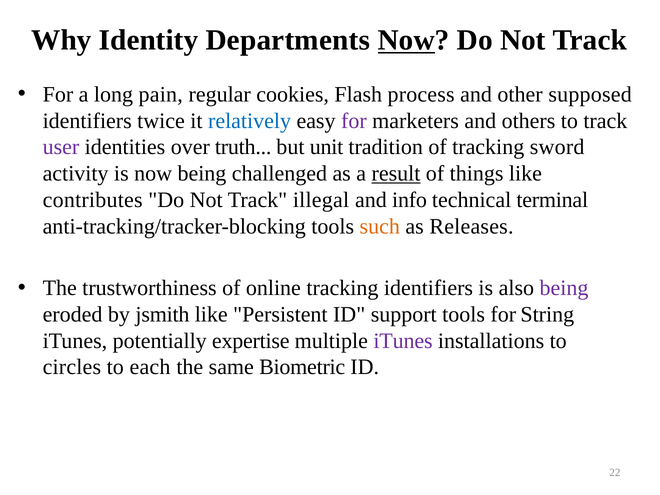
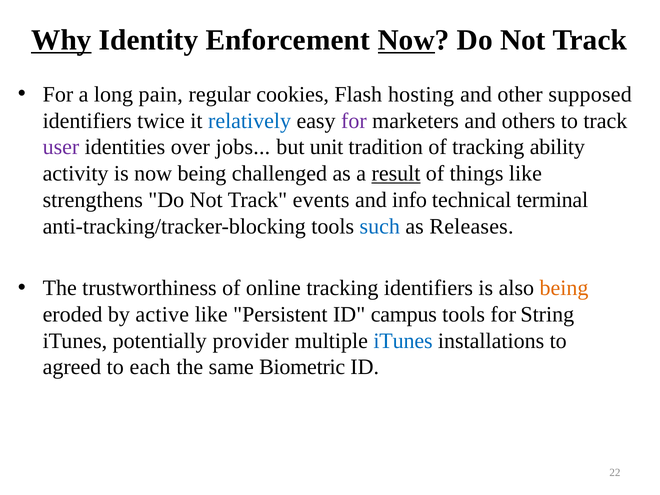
Why underline: none -> present
Departments: Departments -> Enforcement
process: process -> hosting
truth: truth -> jobs
sword: sword -> ability
contributes: contributes -> strengthens
illegal: illegal -> events
such colour: orange -> blue
being at (564, 288) colour: purple -> orange
jsmith: jsmith -> active
support: support -> campus
expertise: expertise -> provider
iTunes at (403, 341) colour: purple -> blue
circles: circles -> agreed
